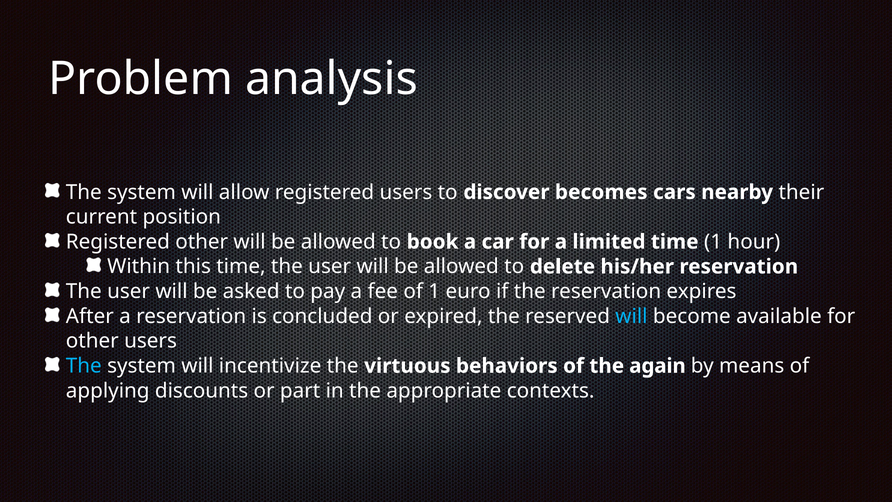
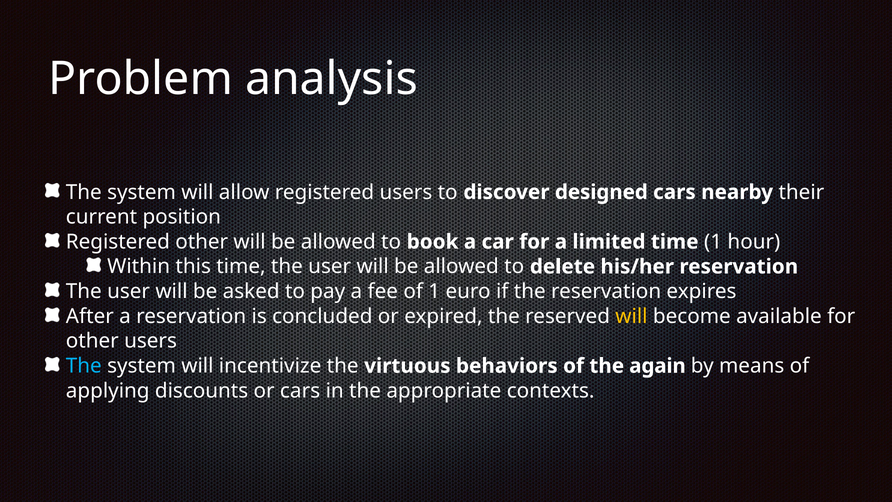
becomes: becomes -> designed
will at (631, 316) colour: light blue -> yellow
or part: part -> cars
